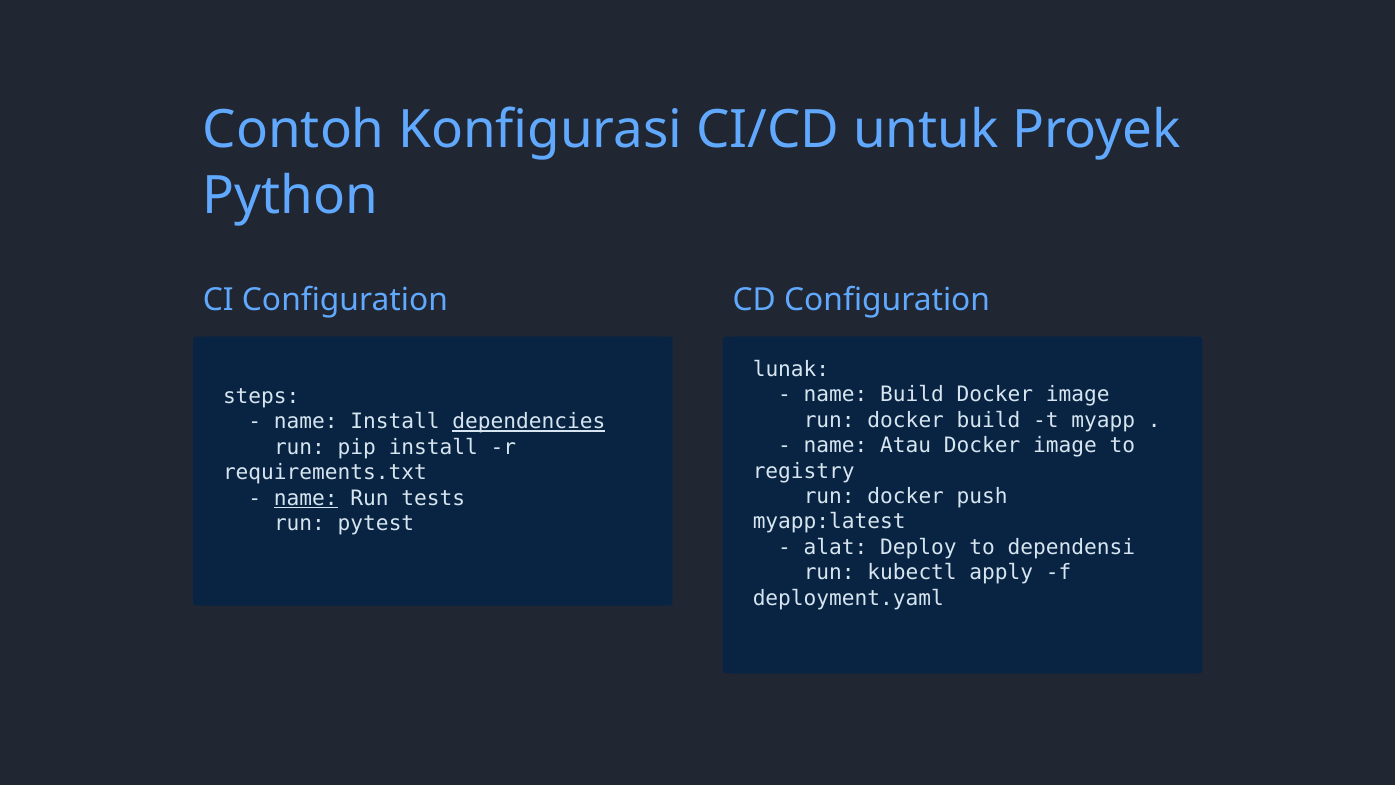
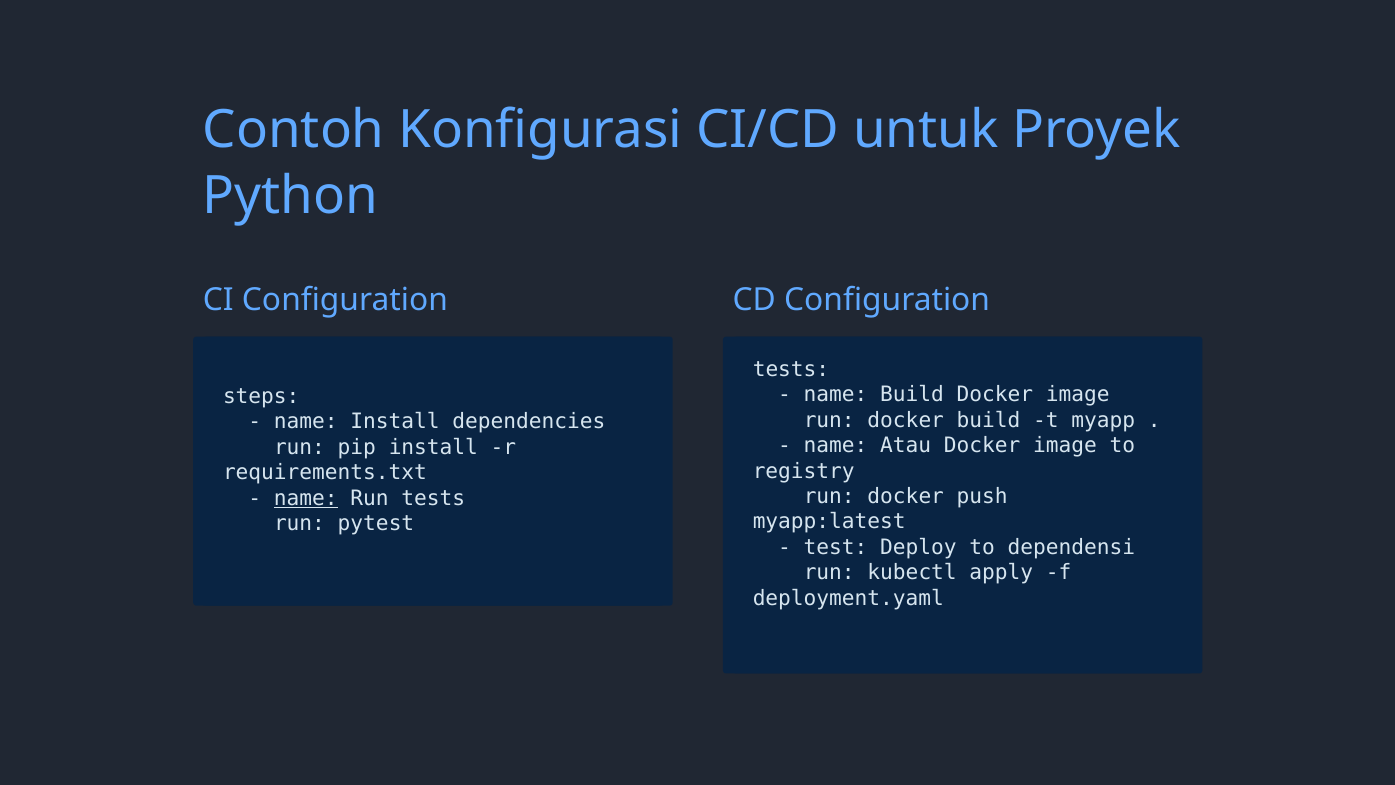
lunak at (791, 369): lunak -> tests
dependencies underline: present -> none
alat: alat -> test
